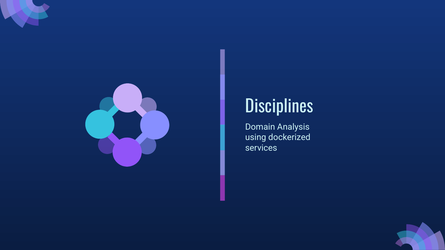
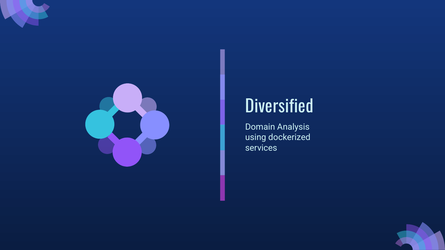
Disciplines: Disciplines -> Diversified
